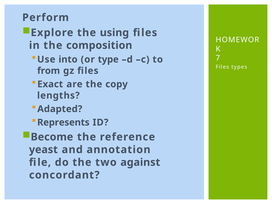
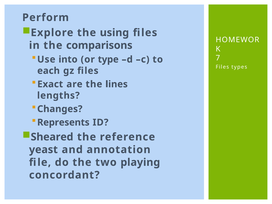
composition: composition -> comparisons
from: from -> each
copy: copy -> lines
Adapted: Adapted -> Changes
Become: Become -> Sheared
against: against -> playing
